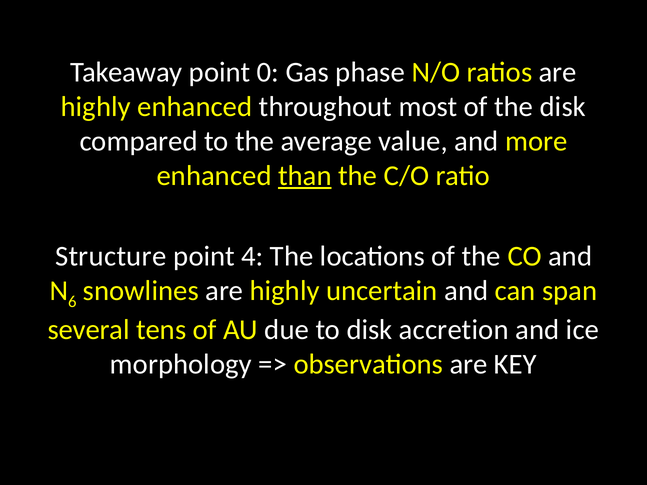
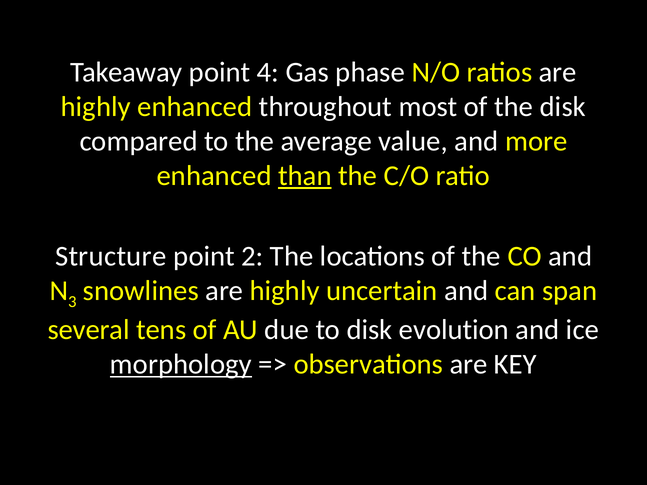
0: 0 -> 4
4: 4 -> 2
6: 6 -> 3
accretion: accretion -> evolution
morphology underline: none -> present
